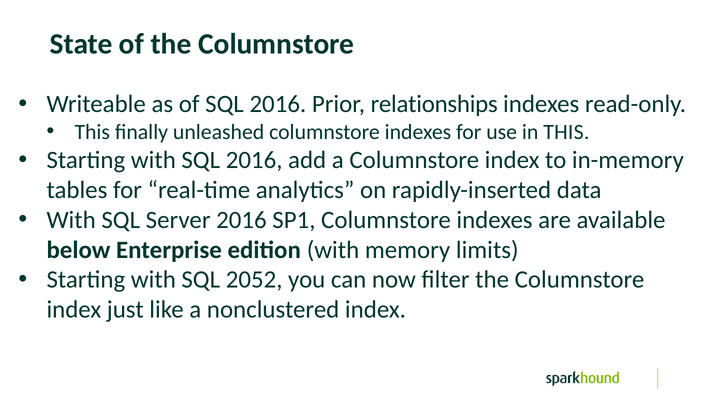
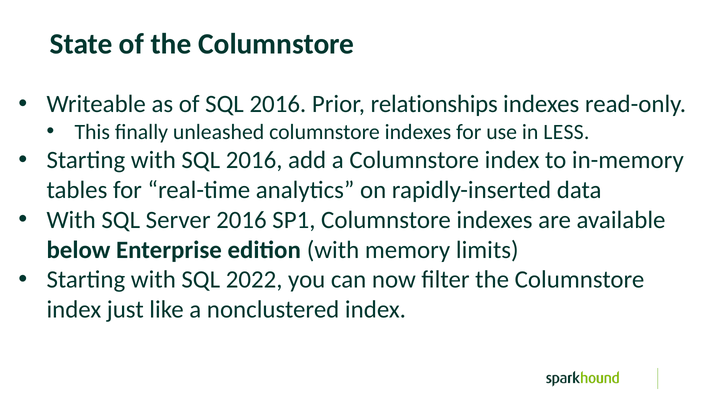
in THIS: THIS -> LESS
2052: 2052 -> 2022
